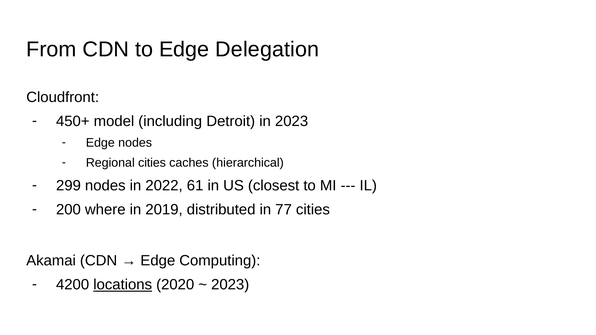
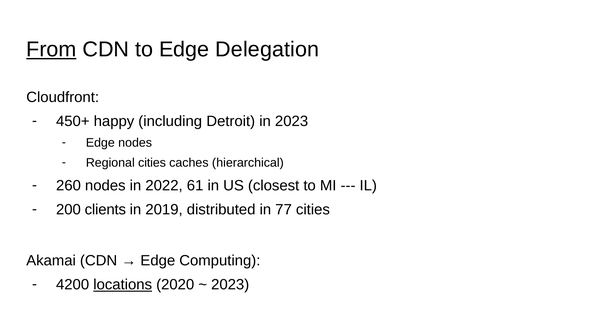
From underline: none -> present
model: model -> happy
299: 299 -> 260
where: where -> clients
